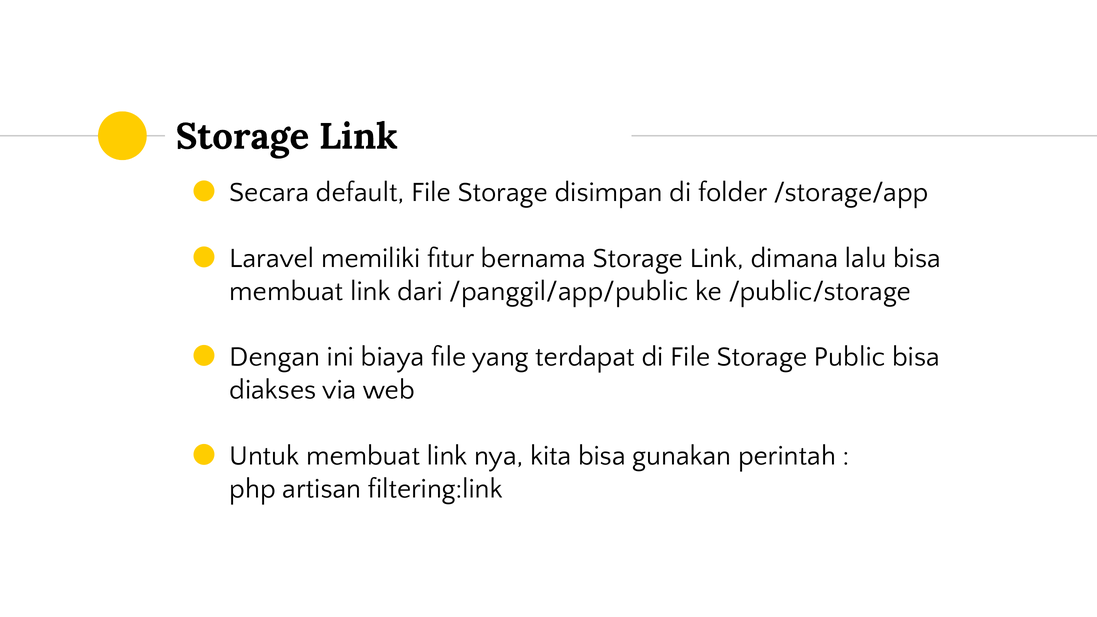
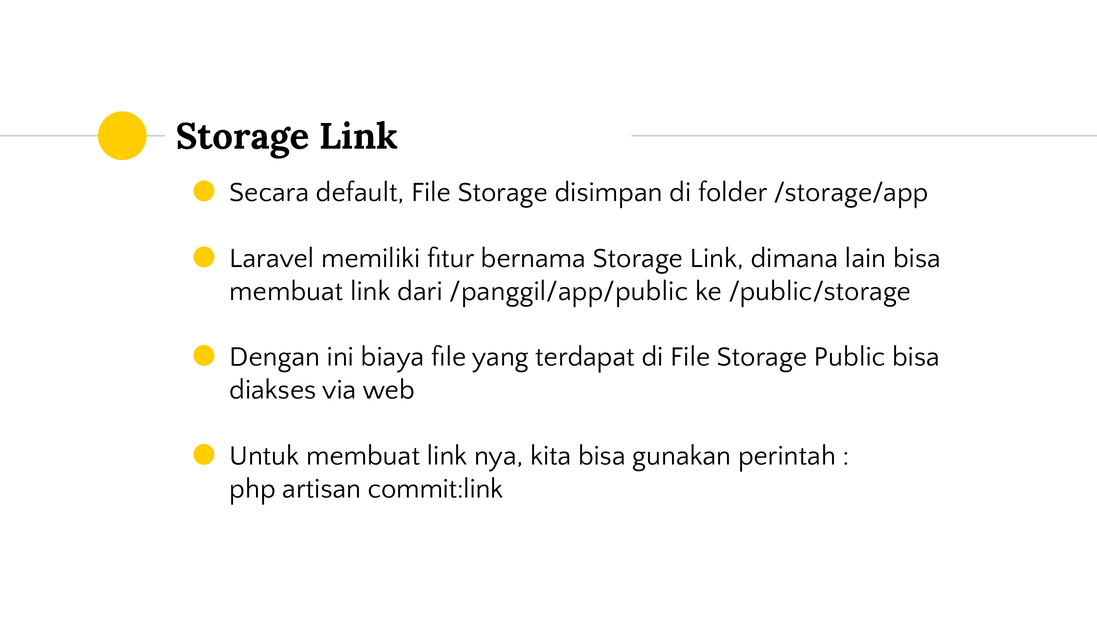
lalu: lalu -> lain
filtering:link: filtering:link -> commit:link
